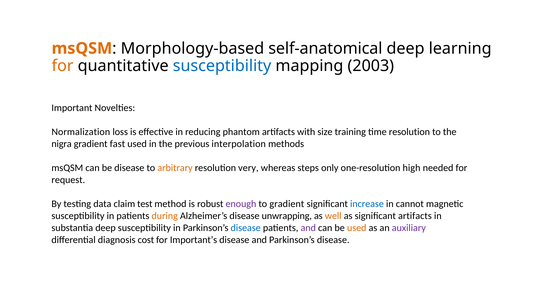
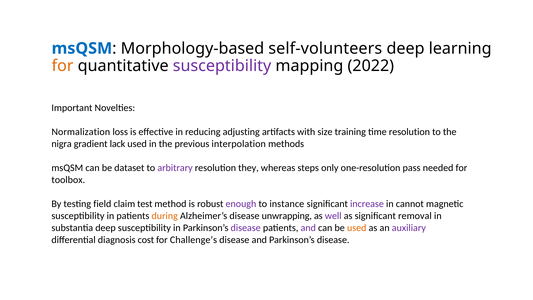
msQSM at (82, 48) colour: orange -> blue
self-anatomical: self-anatomical -> self-volunteers
susceptibility at (222, 66) colour: blue -> purple
2003: 2003 -> 2022
phantom: phantom -> adjusting
fast: fast -> lack
be disease: disease -> dataset
arbitrary colour: orange -> purple
very: very -> they
high: high -> pass
request: request -> toolbox
data: data -> field
to gradient: gradient -> instance
increase colour: blue -> purple
well colour: orange -> purple
significant artifacts: artifacts -> removal
disease at (246, 228) colour: blue -> purple
Important’s: Important’s -> Challenge’s
